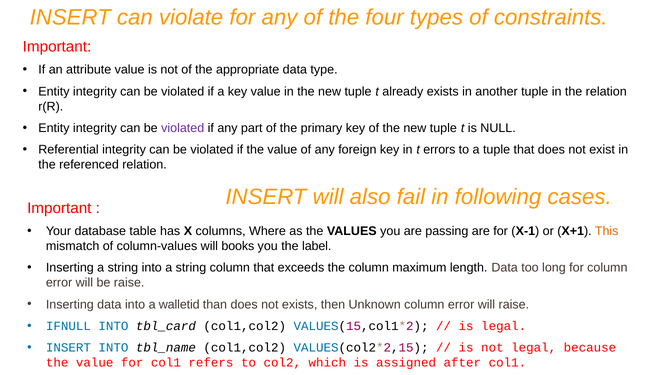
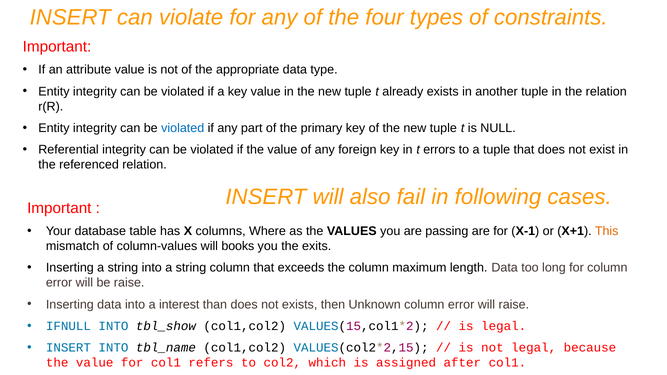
violated at (183, 128) colour: purple -> blue
label: label -> exits
walletid: walletid -> interest
tbl_card: tbl_card -> tbl_show
